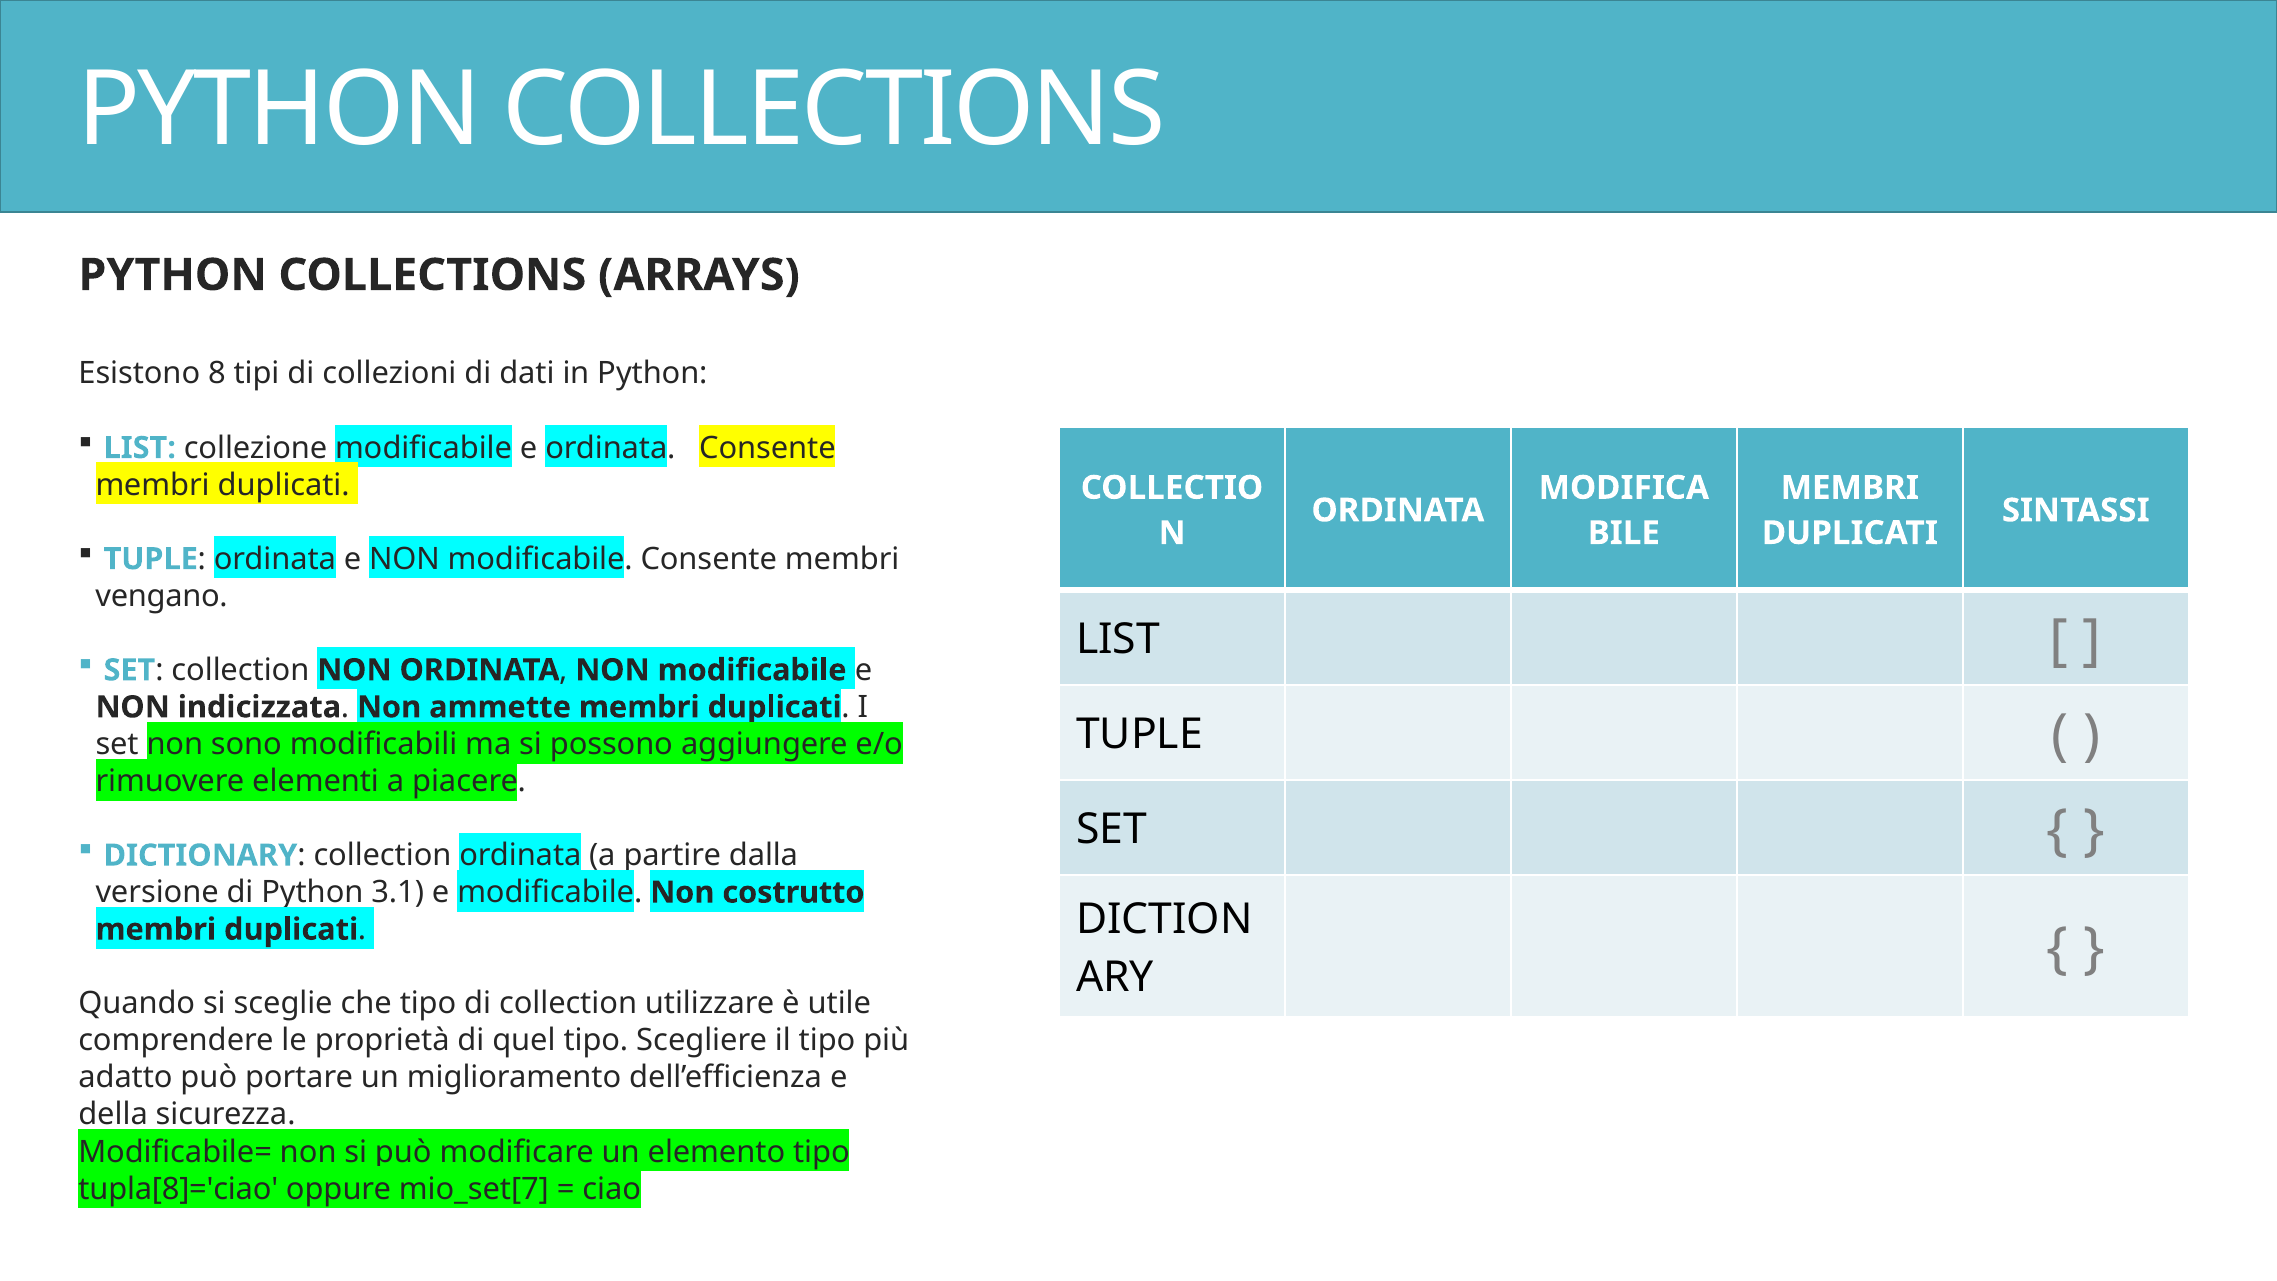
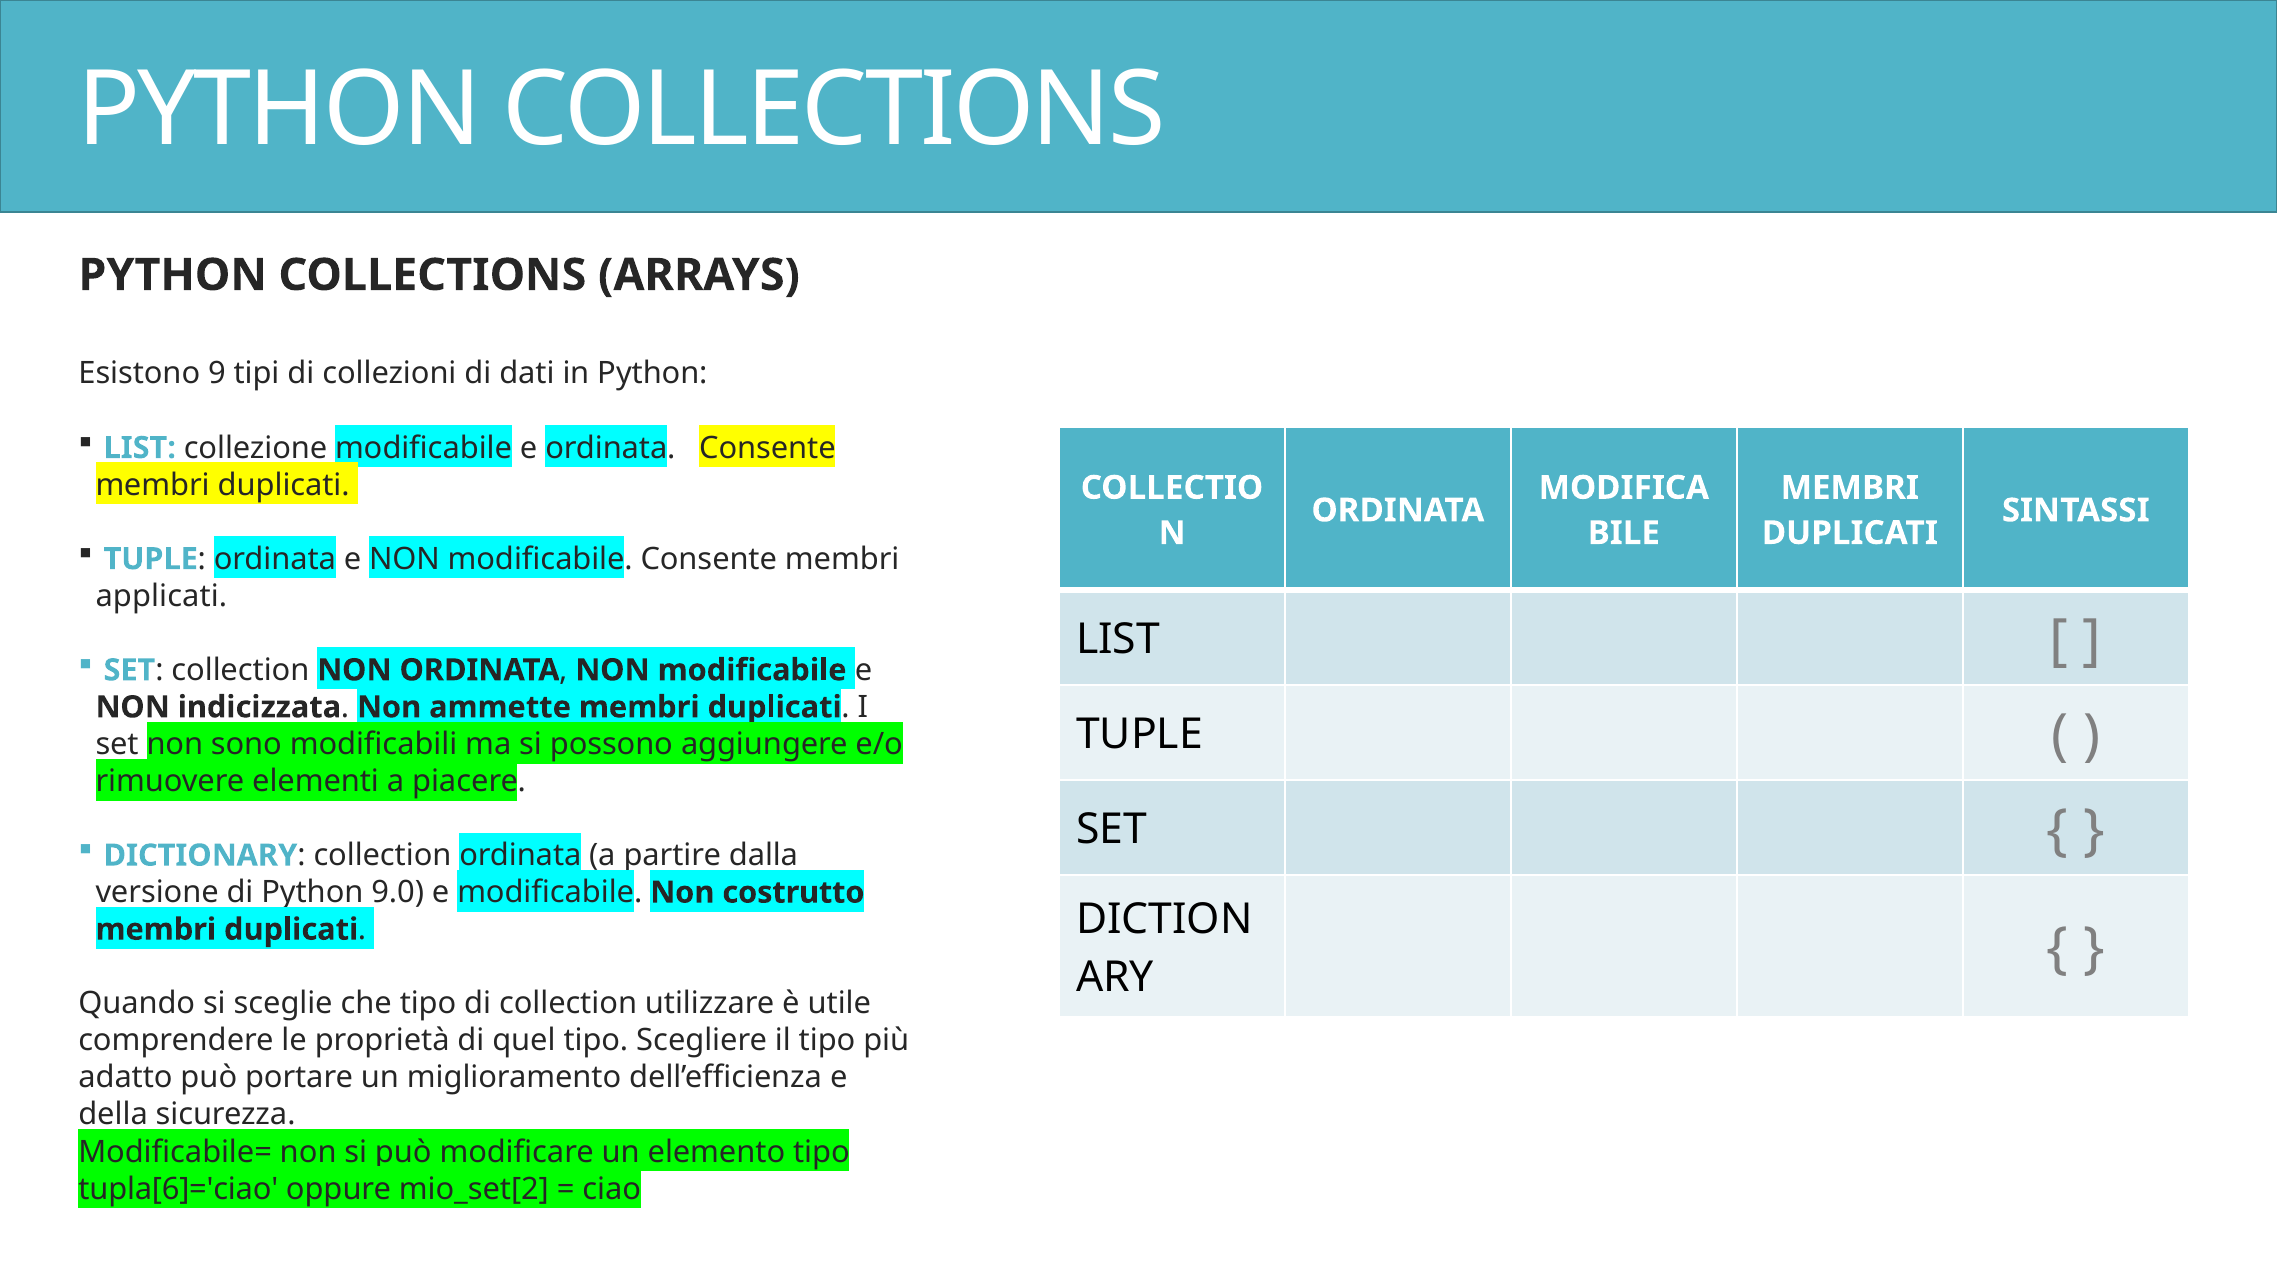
8: 8 -> 9
vengano: vengano -> applicati
3.1: 3.1 -> 9.0
tupla[8]='ciao: tupla[8]='ciao -> tupla[6]='ciao
mio_set[7: mio_set[7 -> mio_set[2
